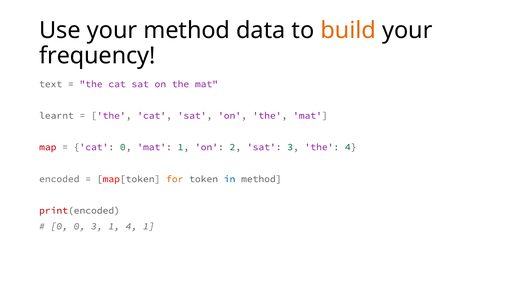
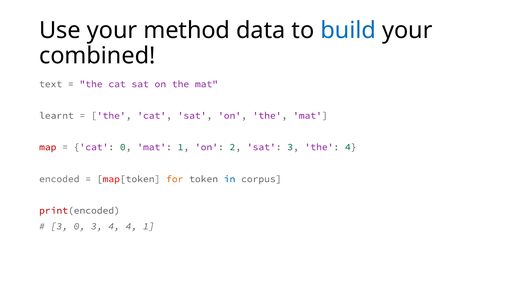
build colour: orange -> blue
frequency: frequency -> combined
in method: method -> corpus
0 at (59, 226): 0 -> 3
3 1: 1 -> 4
